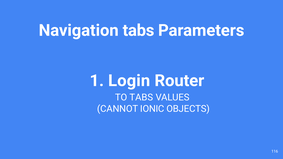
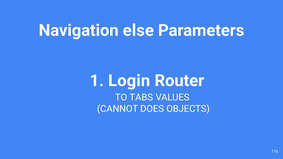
Navigation tabs: tabs -> else
IONIC: IONIC -> DOES
